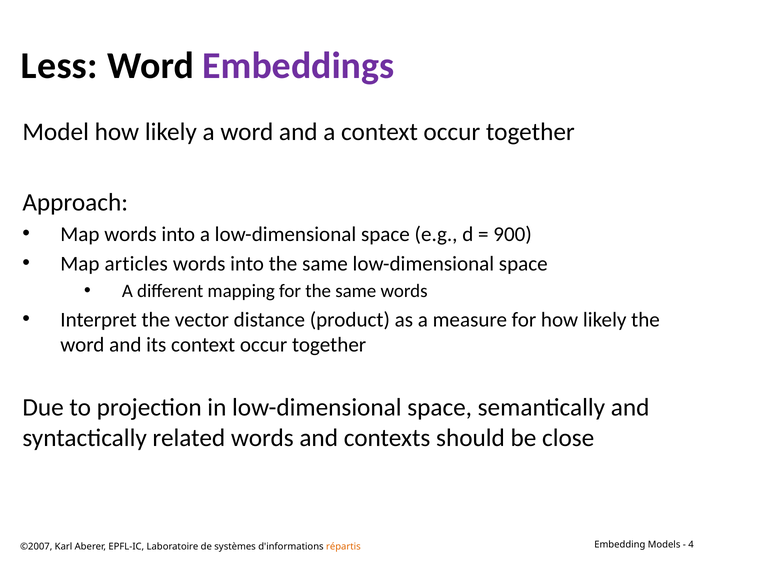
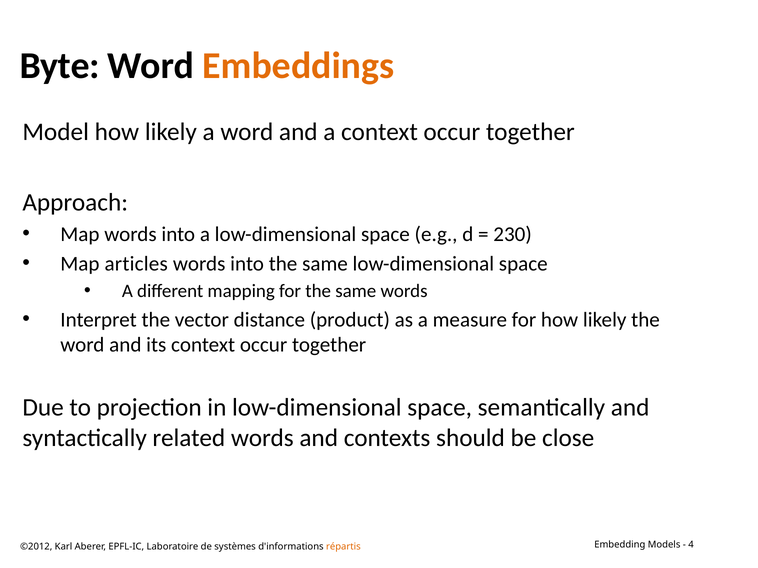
Less: Less -> Byte
Embeddings colour: purple -> orange
900: 900 -> 230
©2007: ©2007 -> ©2012
